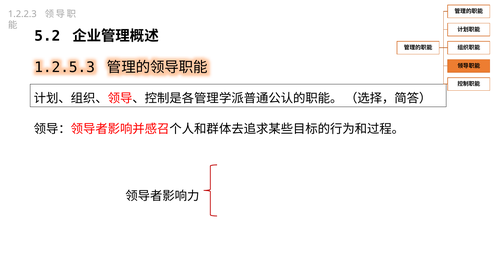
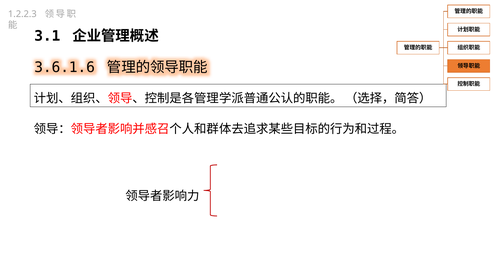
5.2: 5.2 -> 3.1
1.2.5.3: 1.2.5.3 -> 3.6.1.6
